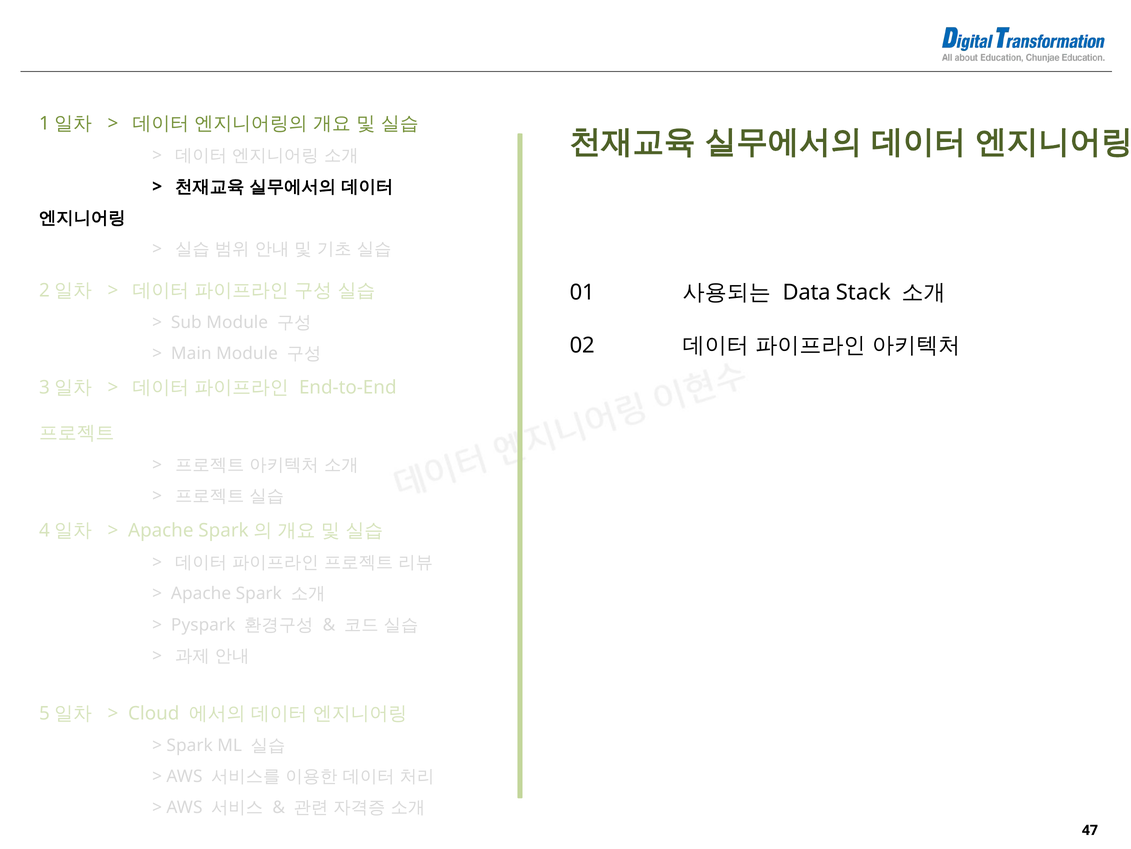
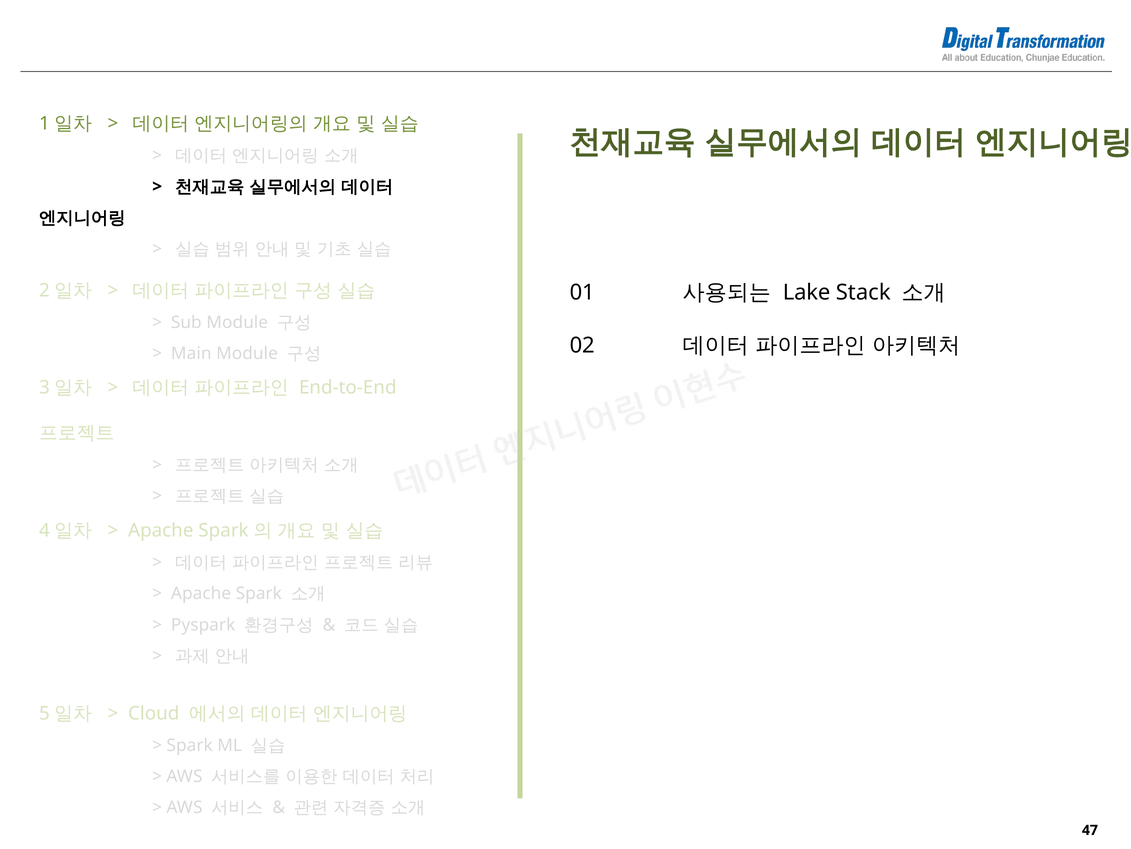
Data: Data -> Lake
